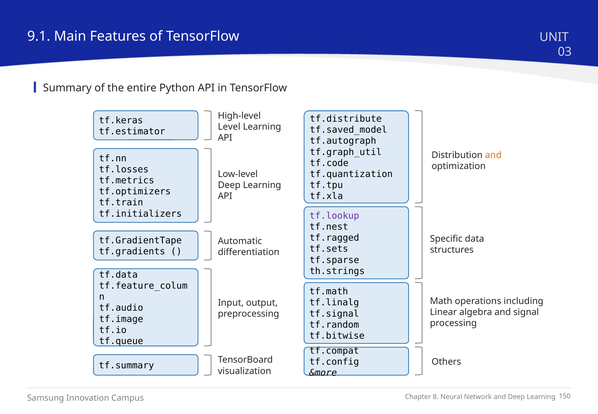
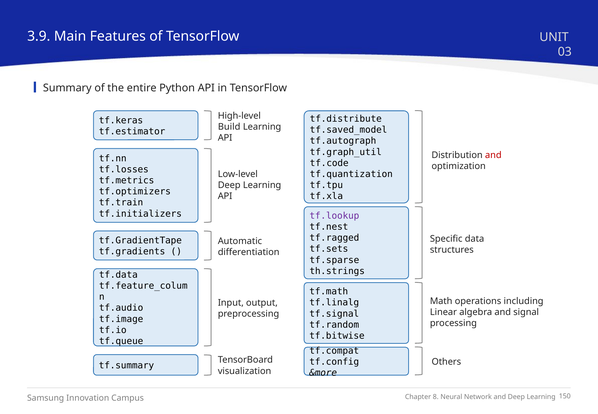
9.1: 9.1 -> 3.9
Level: Level -> Build
and at (493, 155) colour: orange -> red
